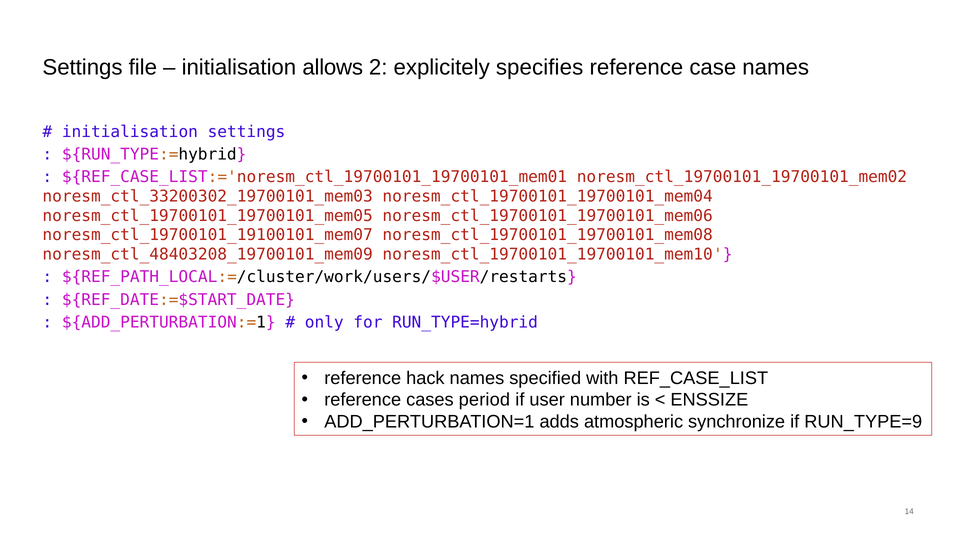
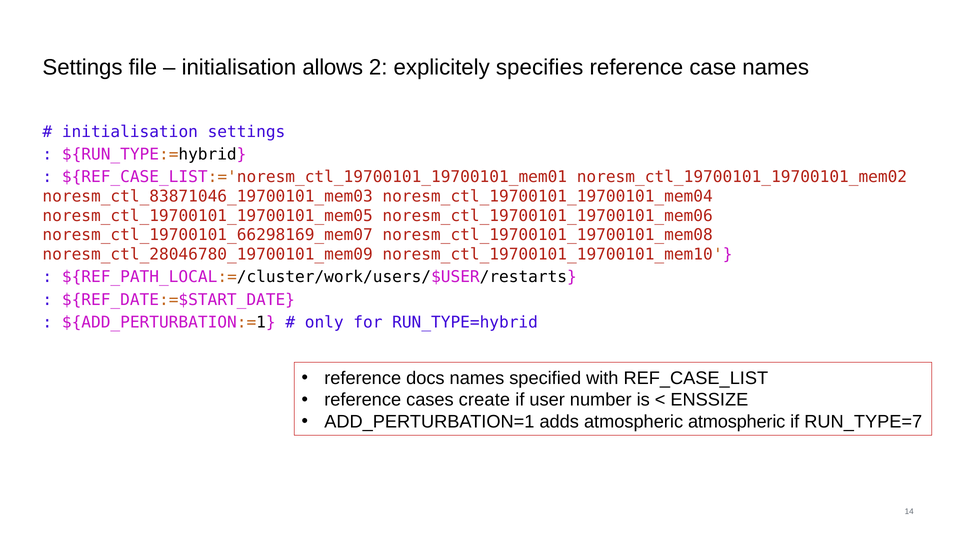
noresm_ctl_33200302_19700101_mem03: noresm_ctl_33200302_19700101_mem03 -> noresm_ctl_83871046_19700101_mem03
noresm_ctl_19700101_19100101_mem07: noresm_ctl_19700101_19100101_mem07 -> noresm_ctl_19700101_66298169_mem07
noresm_ctl_48403208_19700101_mem09: noresm_ctl_48403208_19700101_mem09 -> noresm_ctl_28046780_19700101_mem09
hack: hack -> docs
period: period -> create
atmospheric synchronize: synchronize -> atmospheric
RUN_TYPE=9: RUN_TYPE=9 -> RUN_TYPE=7
